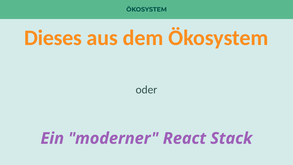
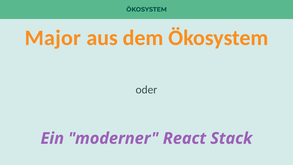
Dieses: Dieses -> Major
